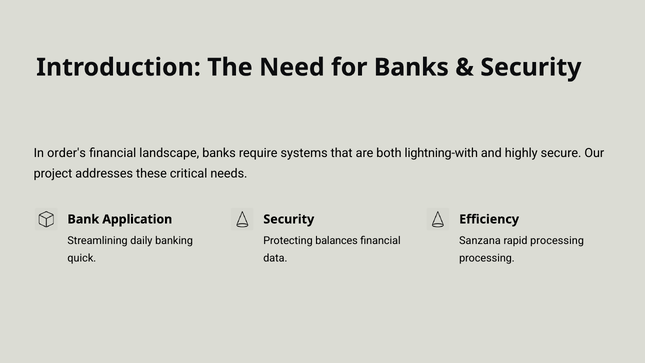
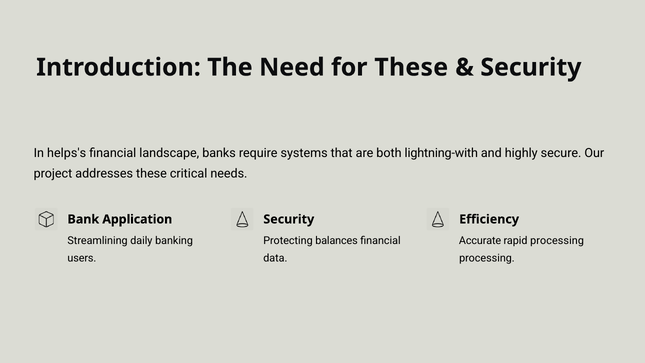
for Banks: Banks -> These
order's: order's -> helps's
Sanzana: Sanzana -> Accurate
quick: quick -> users
